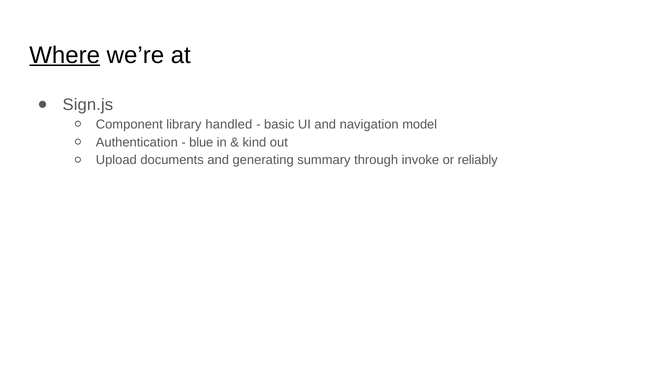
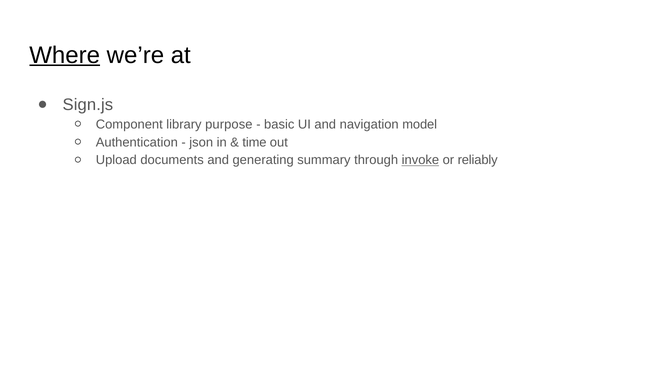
handled: handled -> purpose
blue: blue -> json
kind: kind -> time
invoke underline: none -> present
